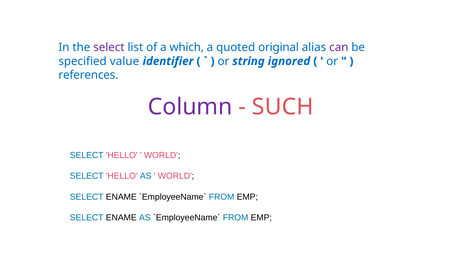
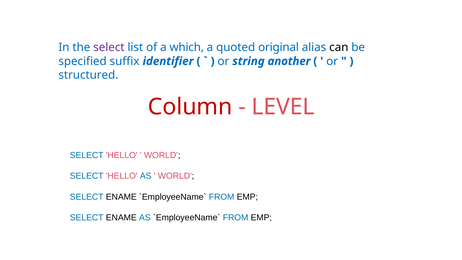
can colour: purple -> black
value: value -> suffix
ignored: ignored -> another
references: references -> structured
Column colour: purple -> red
SUCH: SUCH -> LEVEL
